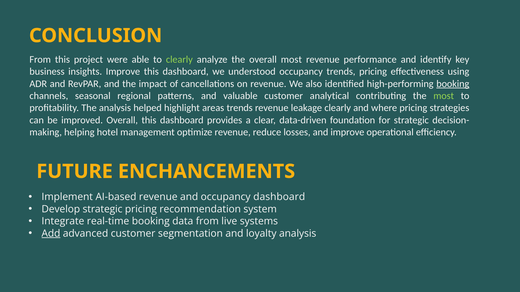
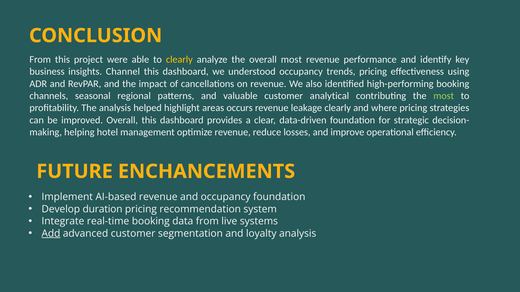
clearly at (179, 60) colour: light green -> yellow
insights Improve: Improve -> Channel
booking at (453, 84) underline: present -> none
areas trends: trends -> occurs
occupancy dashboard: dashboard -> foundation
Develop strategic: strategic -> duration
